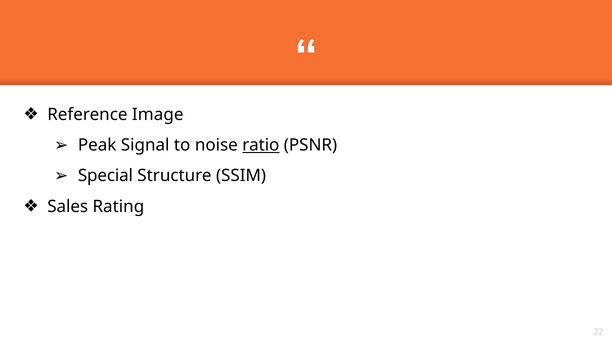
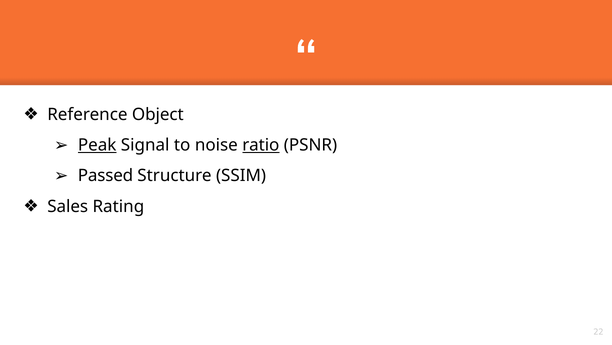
Image: Image -> Object
Peak underline: none -> present
Special: Special -> Passed
